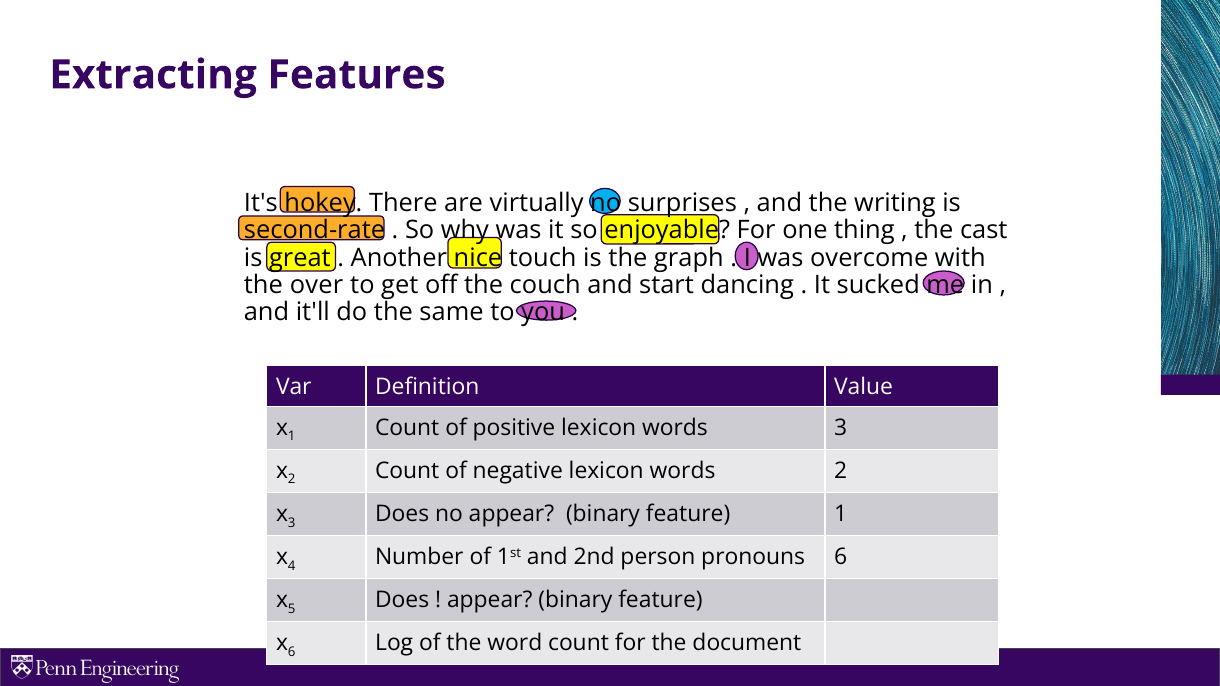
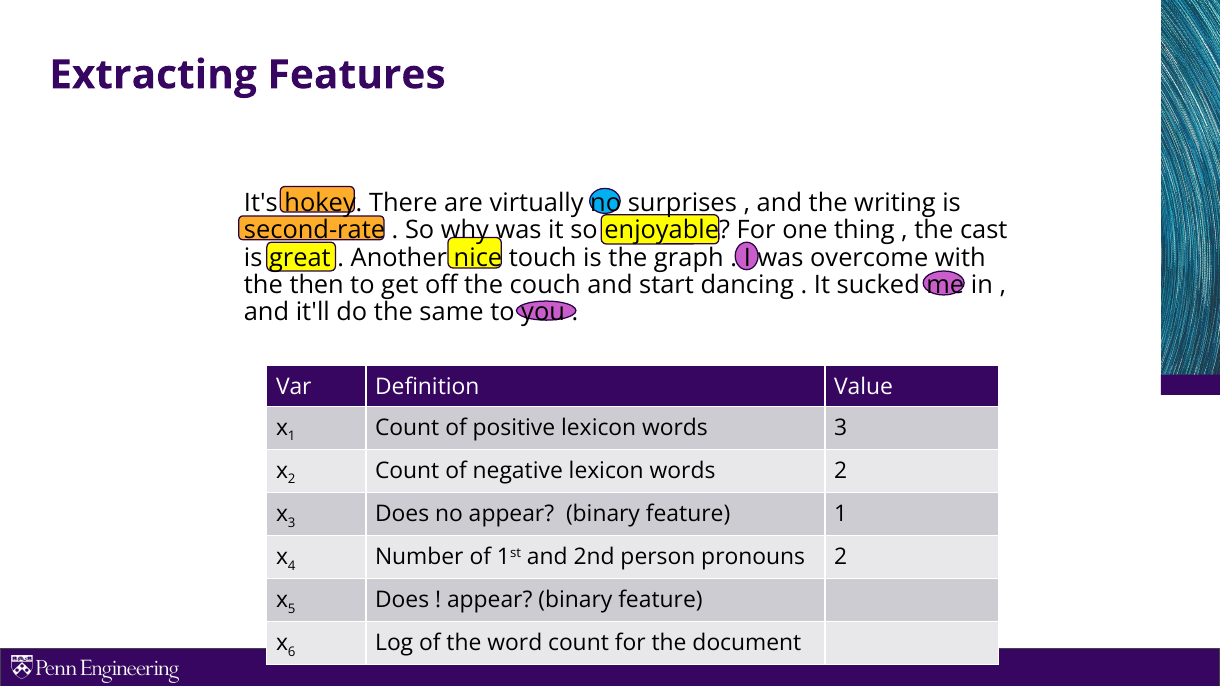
over: over -> then
pronouns 6: 6 -> 2
